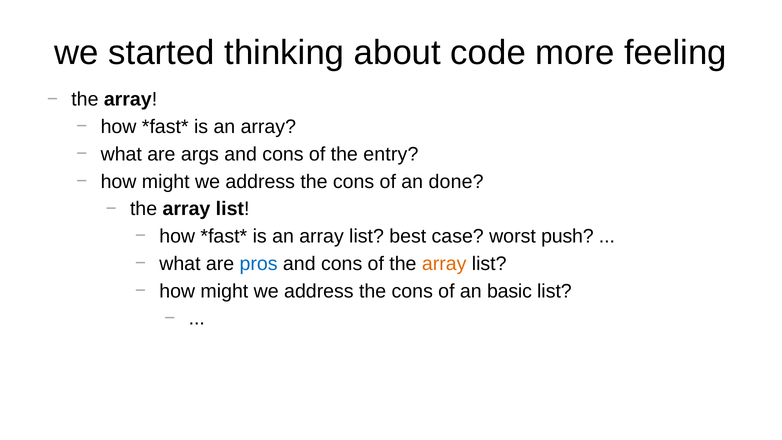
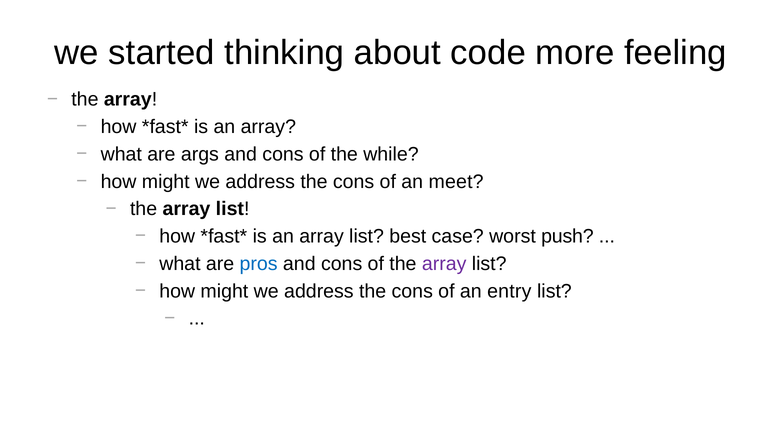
entry: entry -> while
done: done -> meet
array at (444, 264) colour: orange -> purple
basic: basic -> entry
